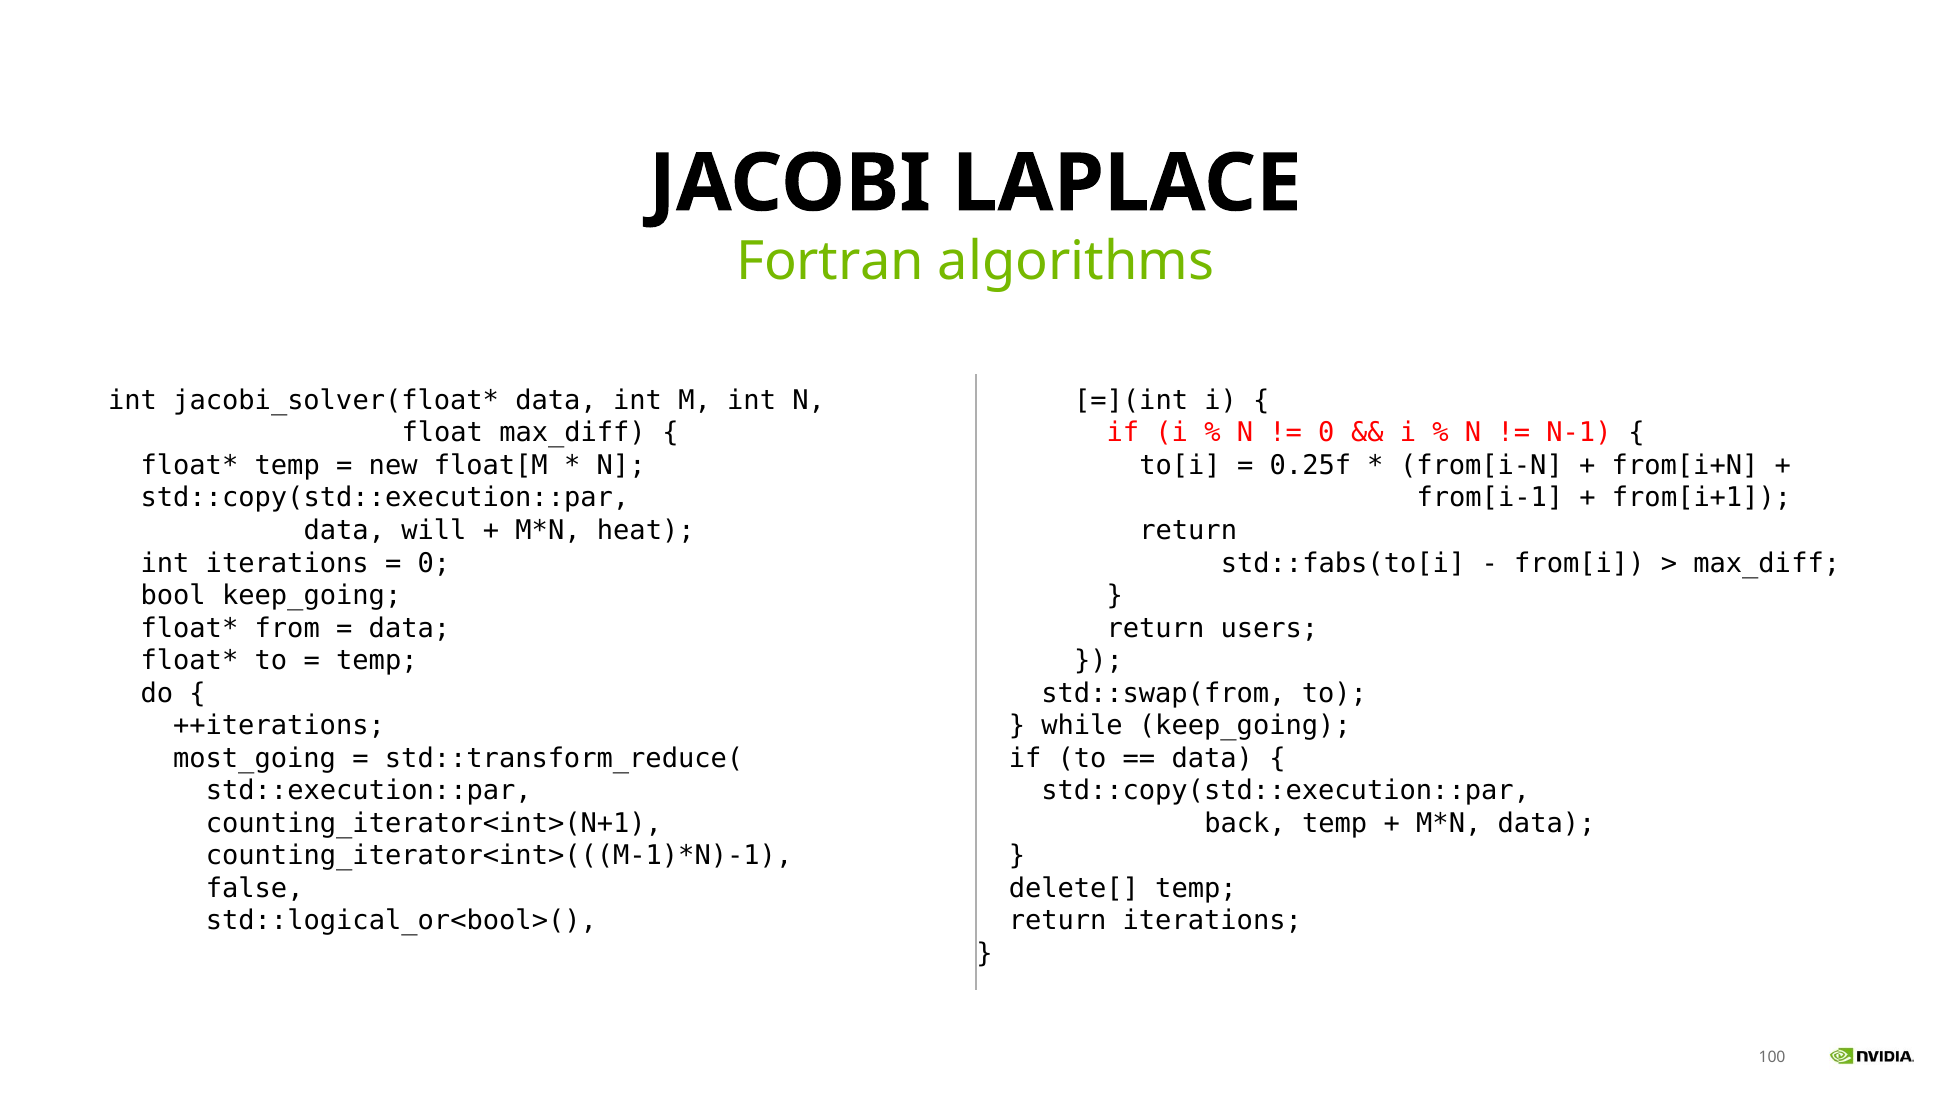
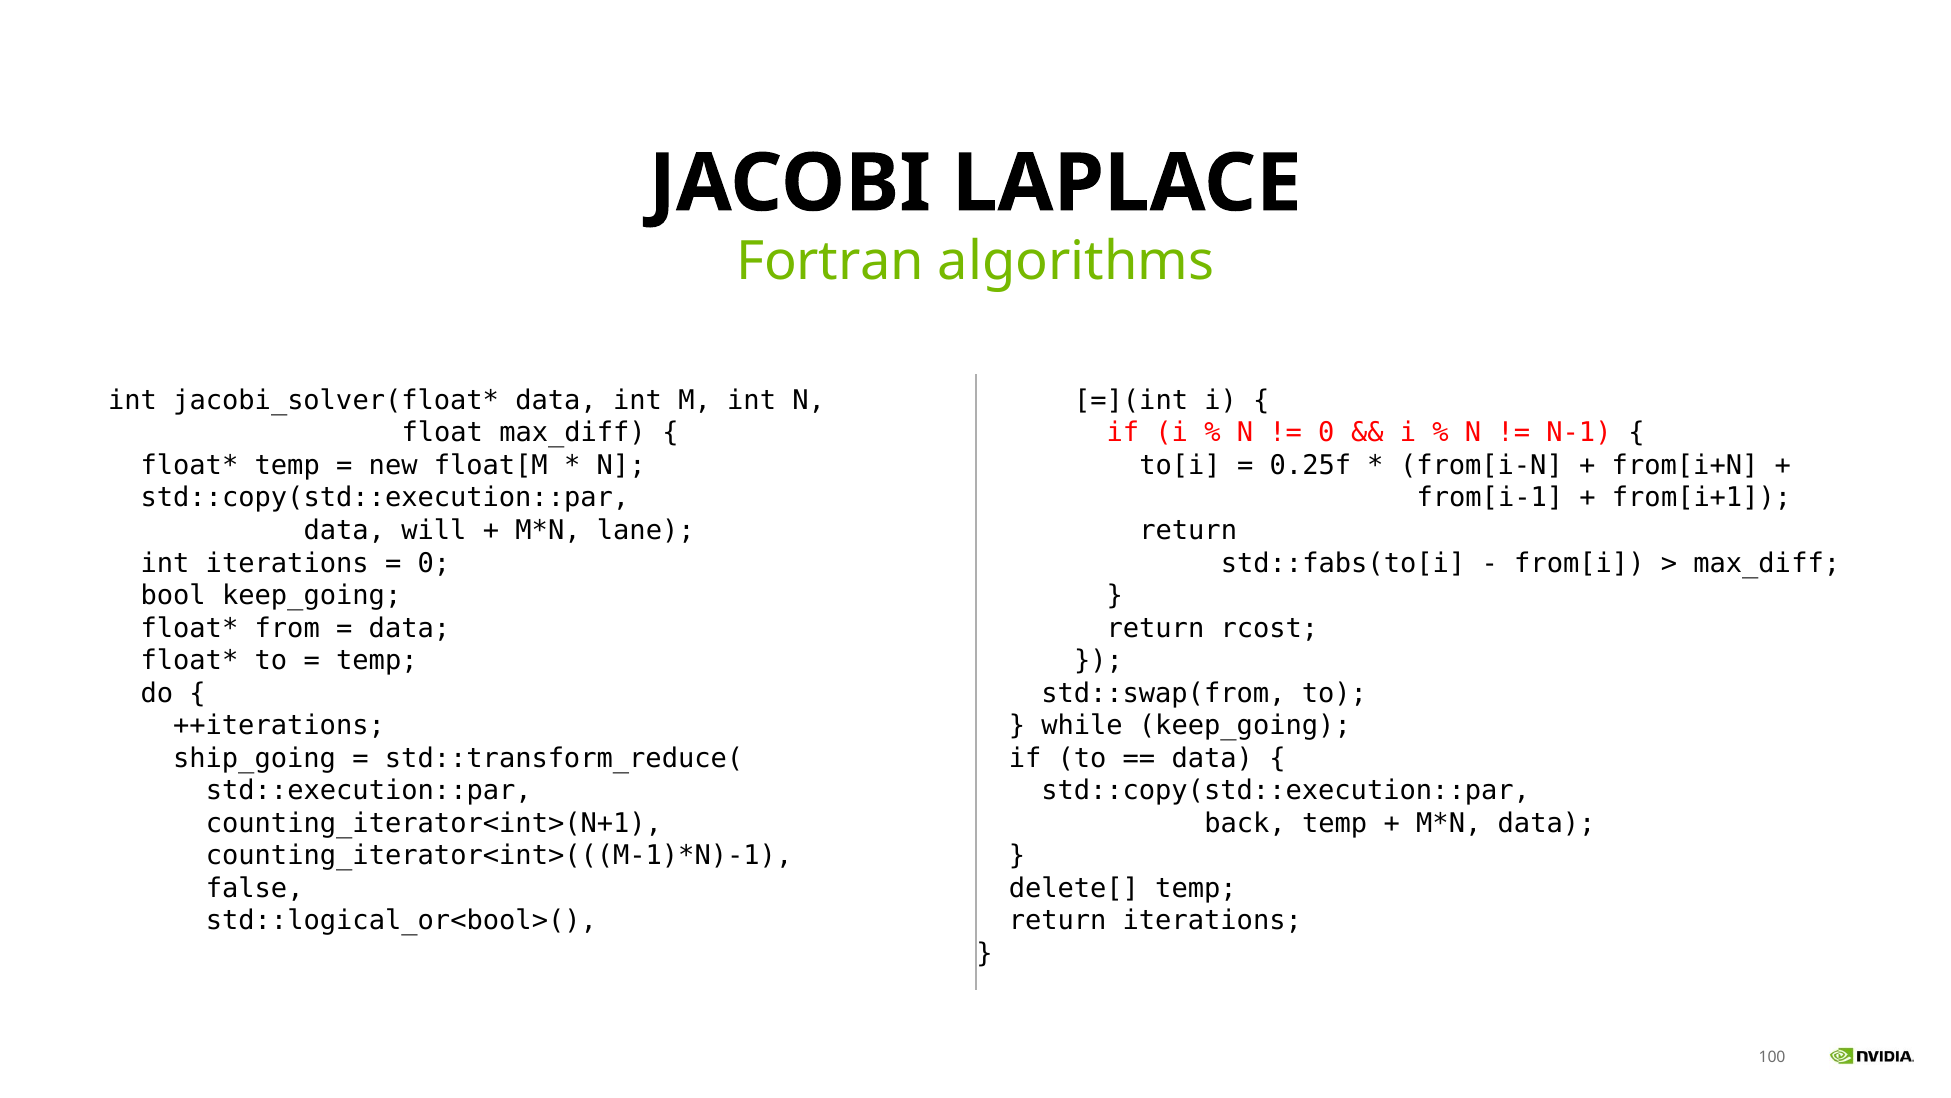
heat: heat -> lane
users: users -> rcost
most_going: most_going -> ship_going
